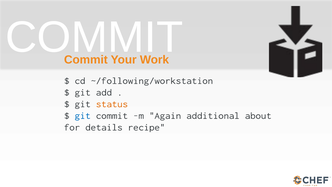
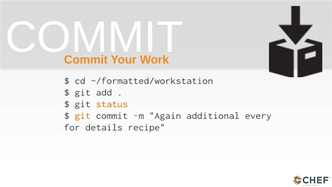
~/following/workstation: ~/following/workstation -> ~/formatted/workstation
git at (83, 115) colour: blue -> orange
about: about -> every
